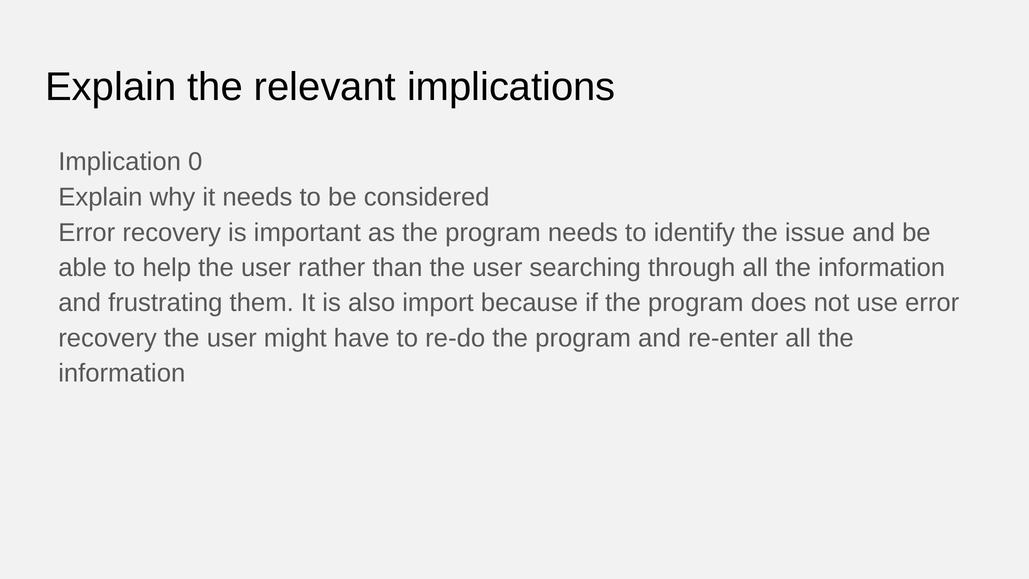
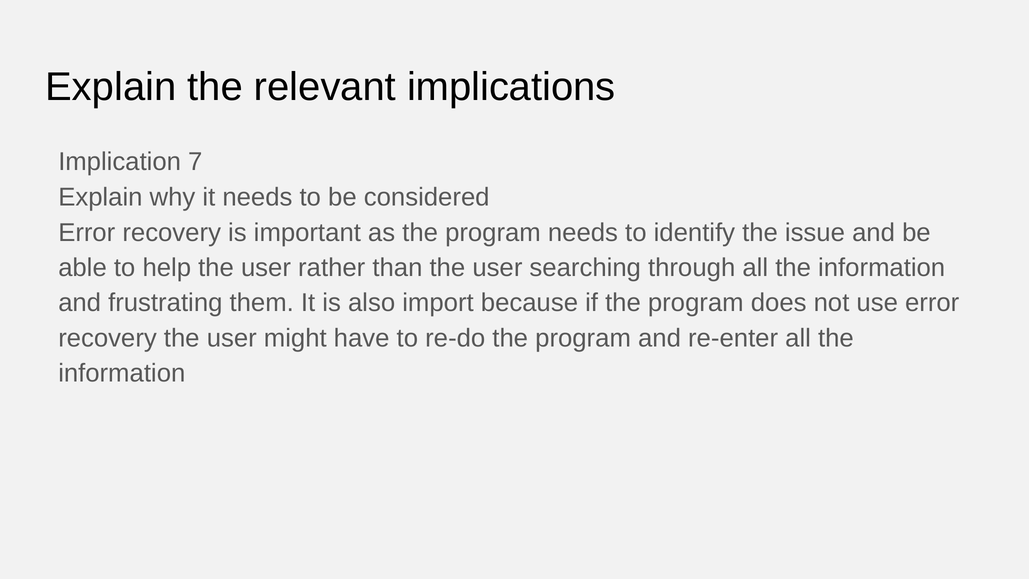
0: 0 -> 7
